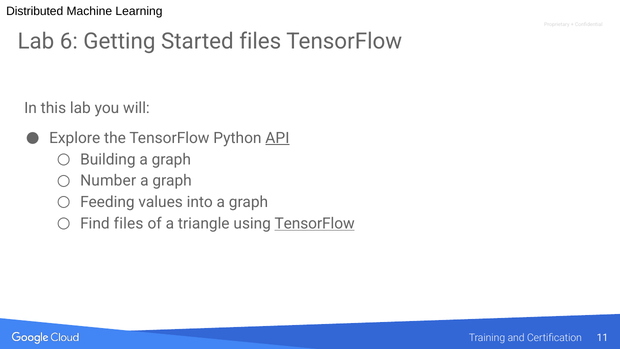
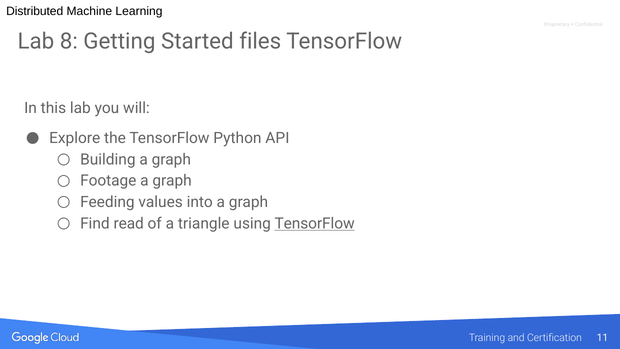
6: 6 -> 8
API underline: present -> none
Number: Number -> Footage
Find files: files -> read
